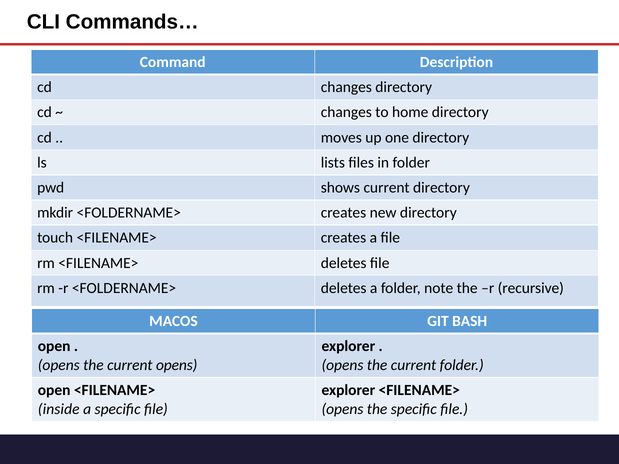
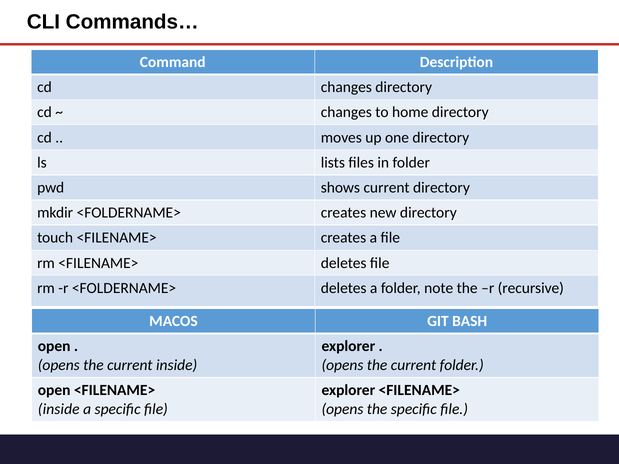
current opens: opens -> inside
